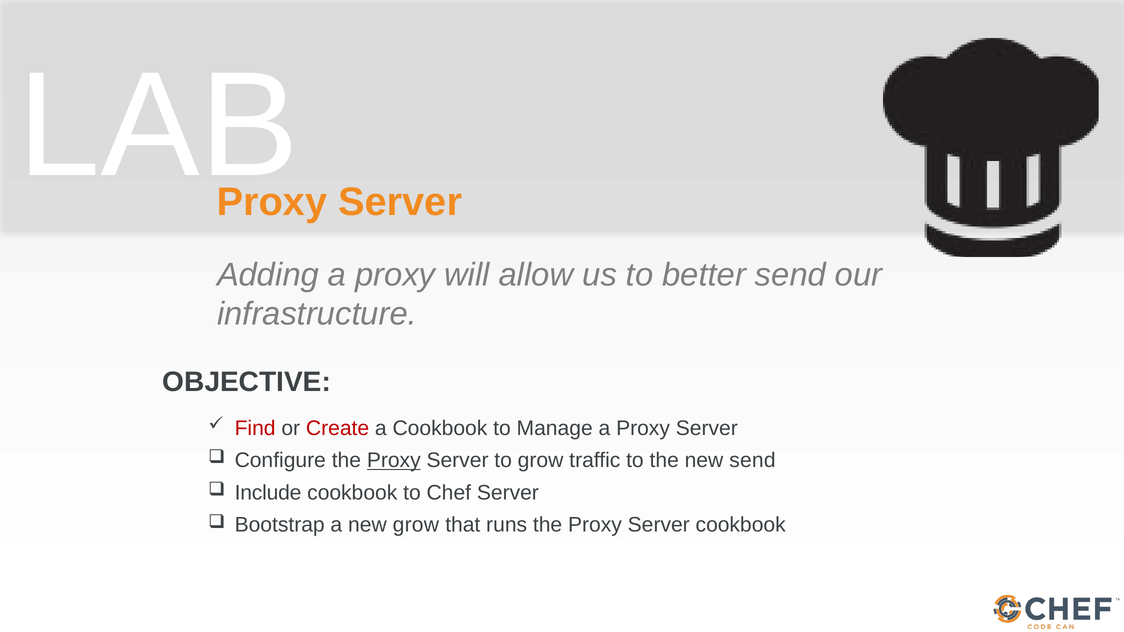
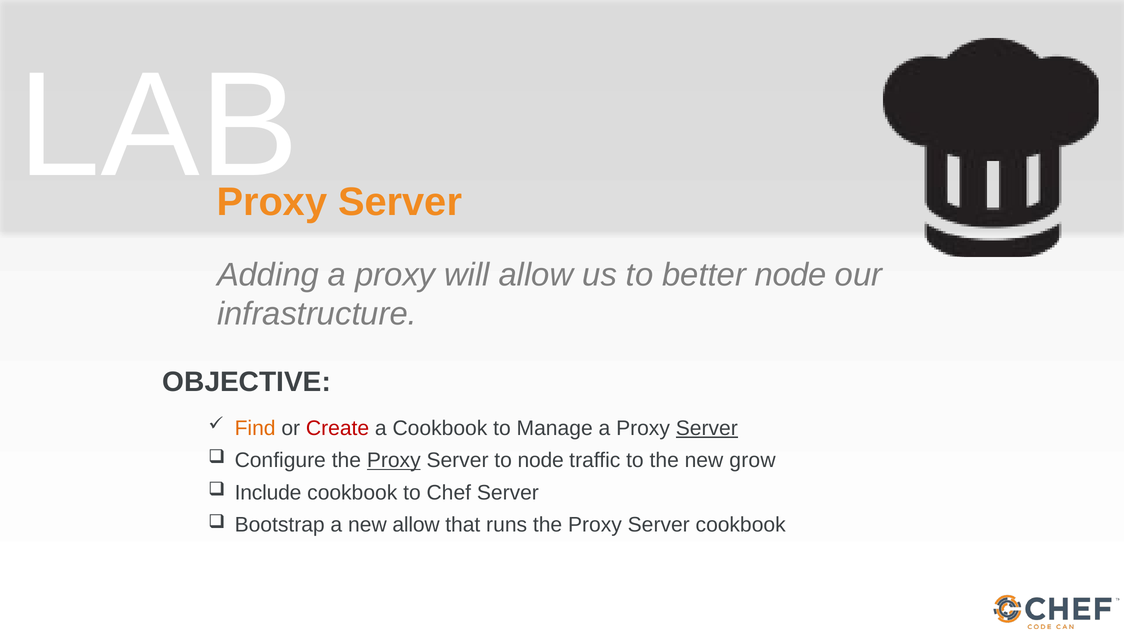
better send: send -> node
Find colour: red -> orange
Server at (707, 428) underline: none -> present
to grow: grow -> node
new send: send -> grow
new grow: grow -> allow
